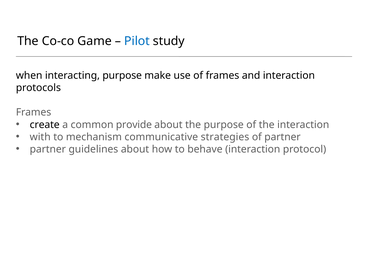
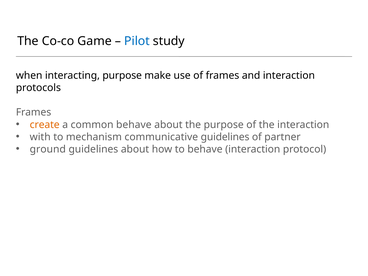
create colour: black -> orange
common provide: provide -> behave
communicative strategies: strategies -> guidelines
partner at (48, 149): partner -> ground
